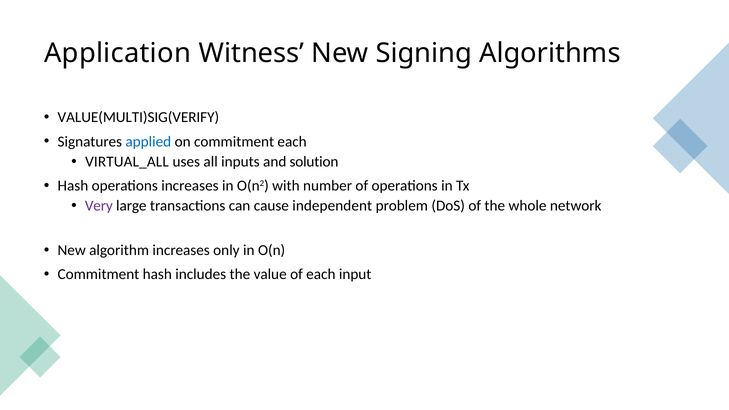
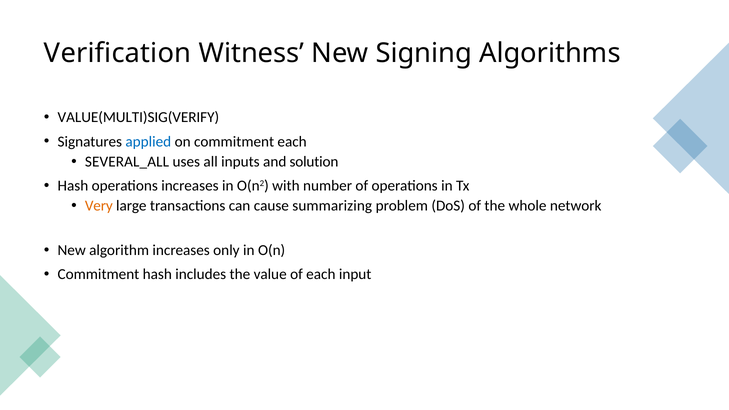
Application: Application -> Verification
VIRTUAL_ALL: VIRTUAL_ALL -> SEVERAL_ALL
Very colour: purple -> orange
independent: independent -> summarizing
